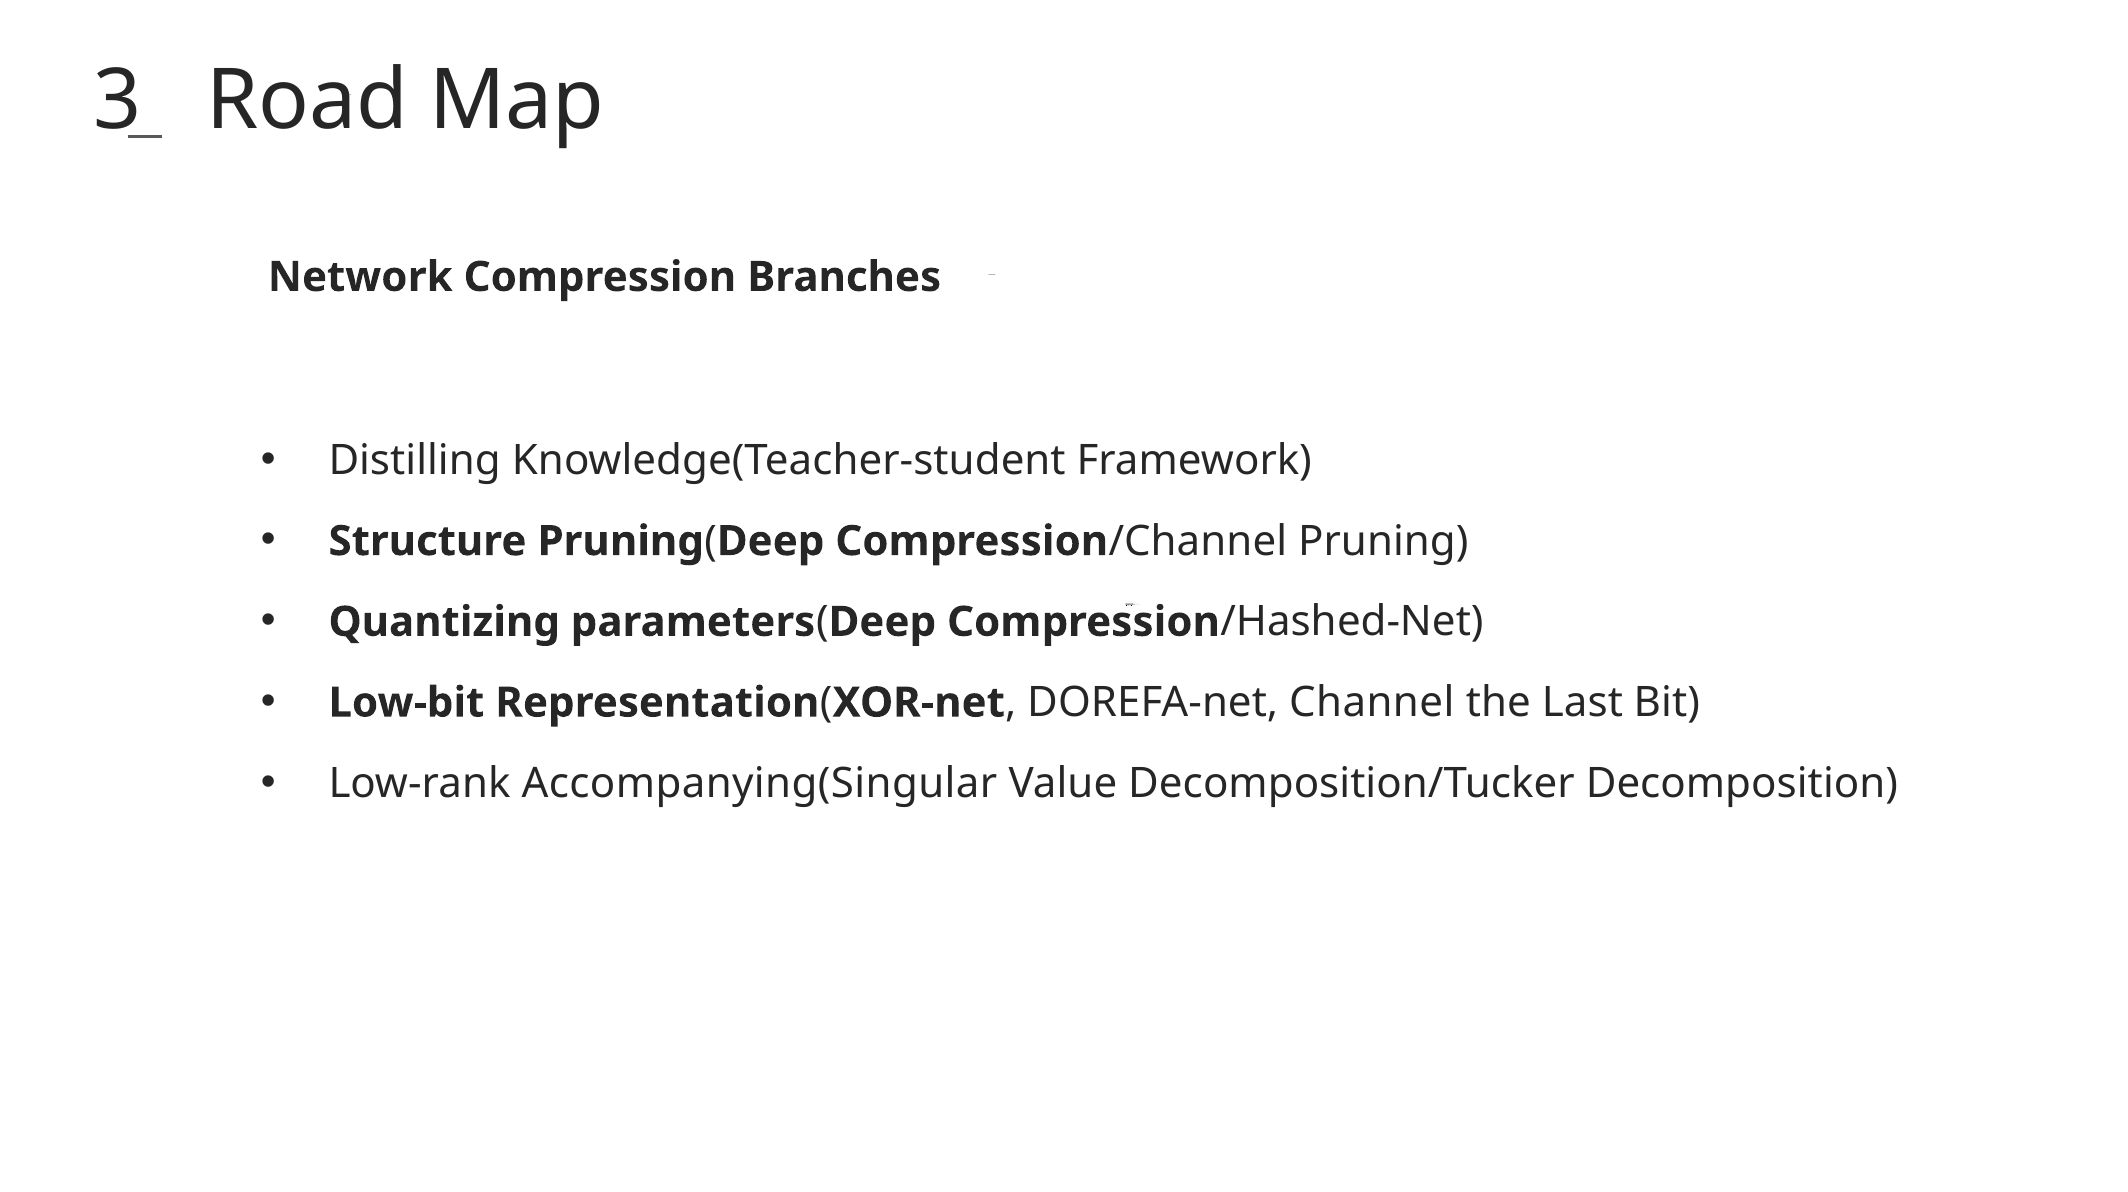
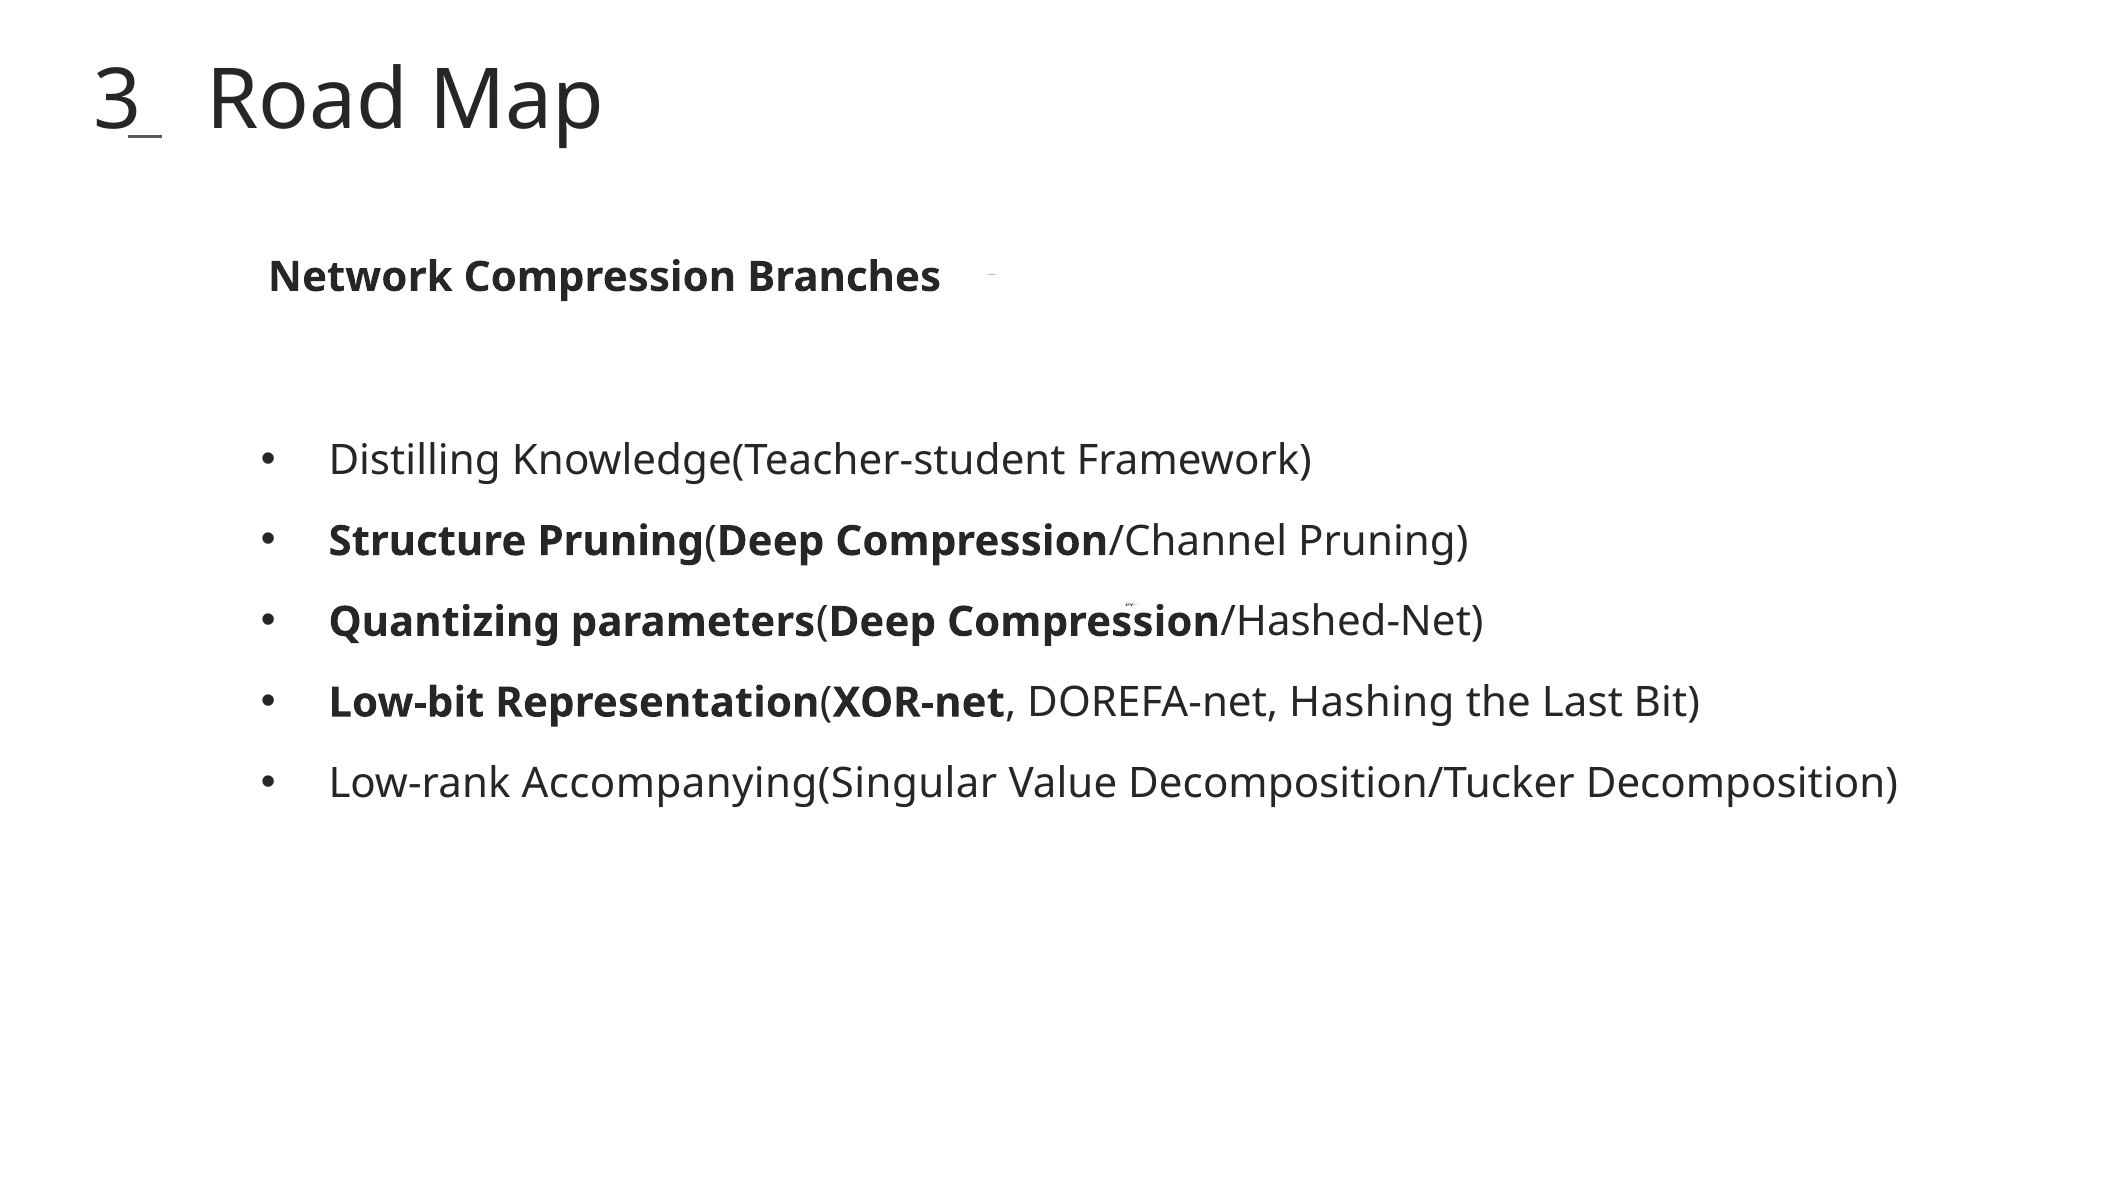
Channel: Channel -> Hashing
